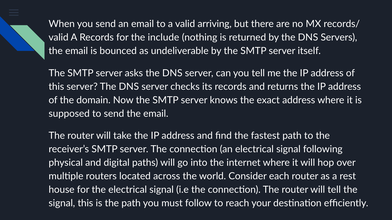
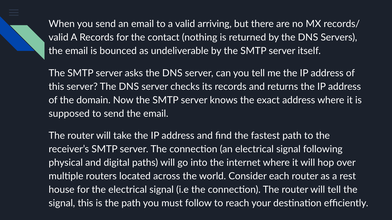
include: include -> contact
